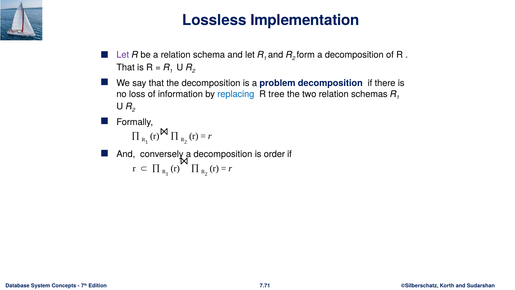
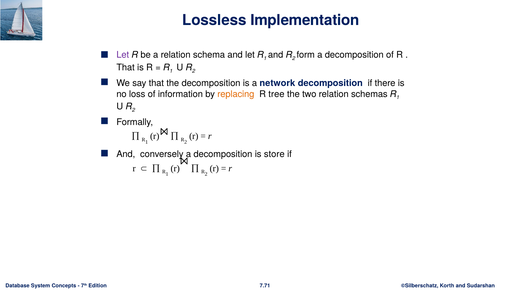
problem: problem -> network
replacing colour: blue -> orange
order: order -> store
